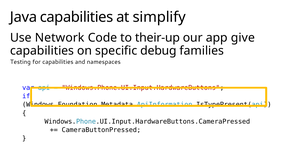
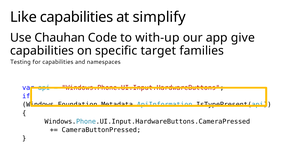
Java: Java -> Like
Network: Network -> Chauhan
their-up: their-up -> with-up
debug: debug -> target
